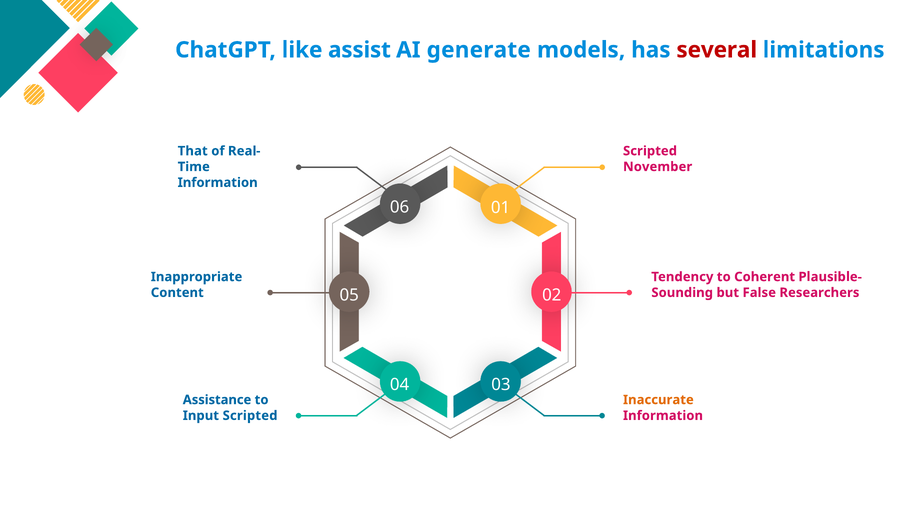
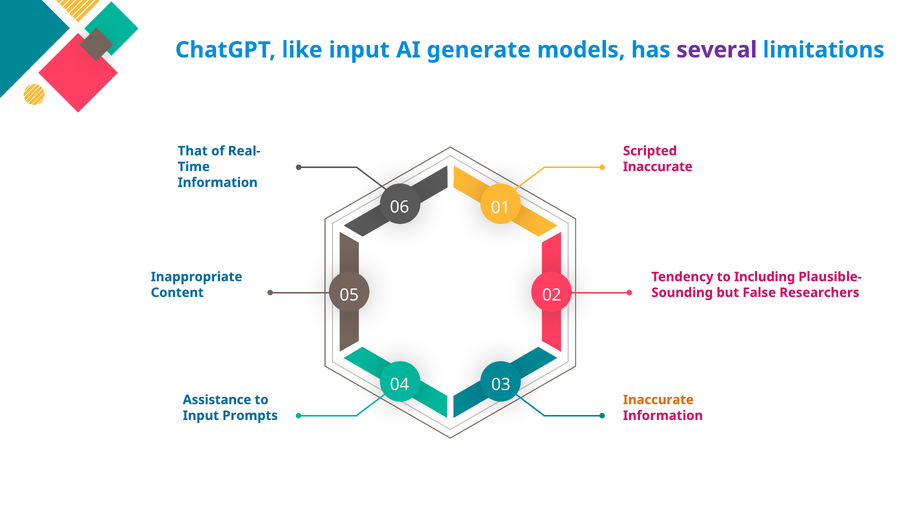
like assist: assist -> input
several colour: red -> purple
November at (658, 167): November -> Inaccurate
Coherent: Coherent -> Including
Input Scripted: Scripted -> Prompts
